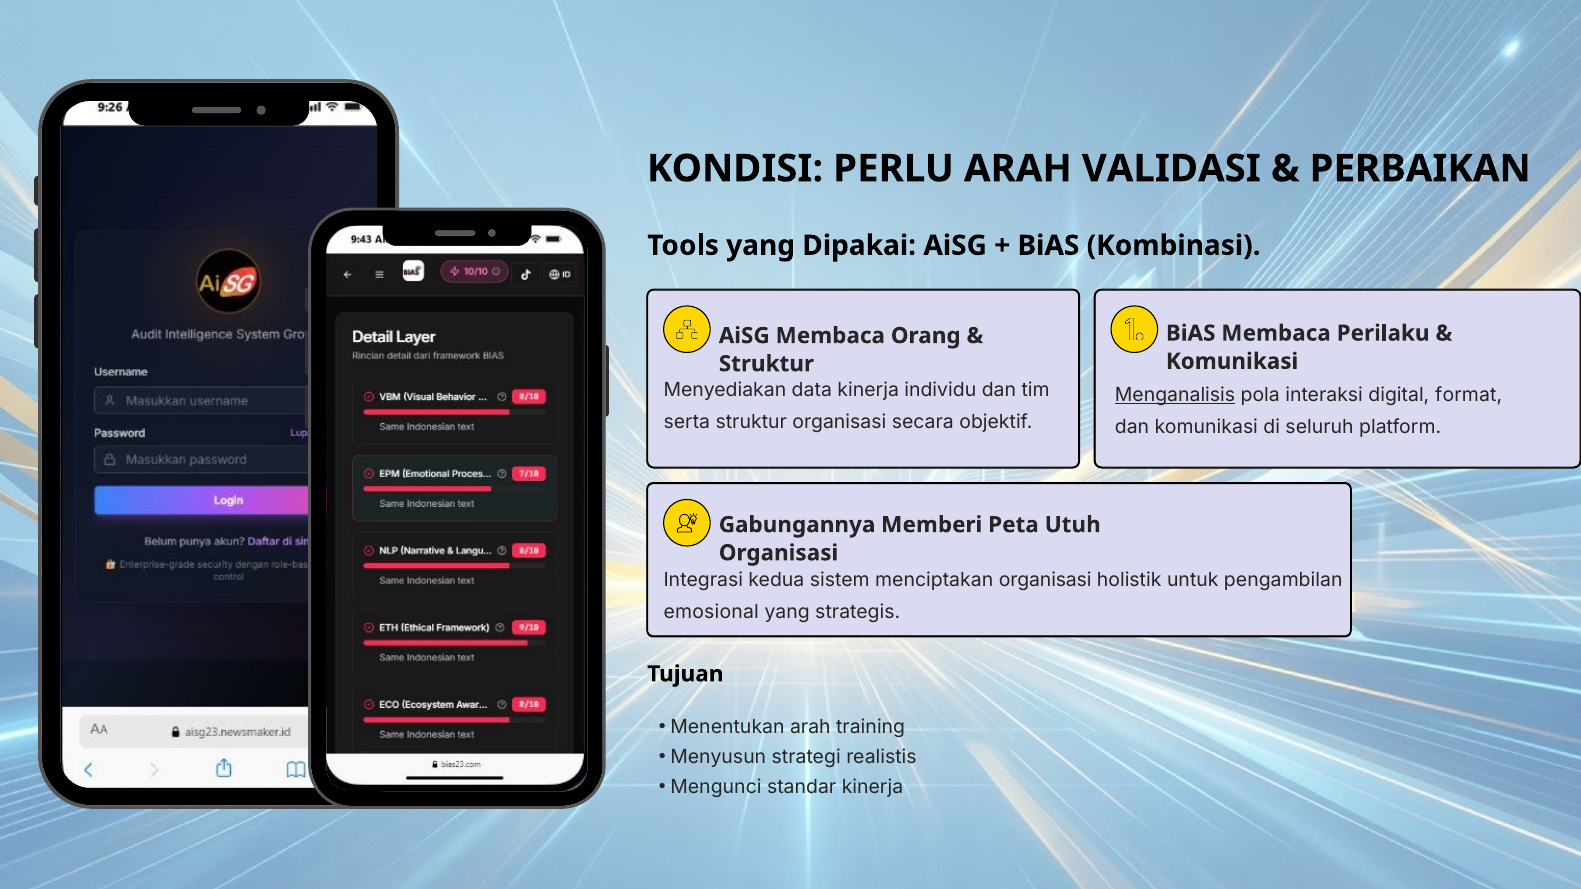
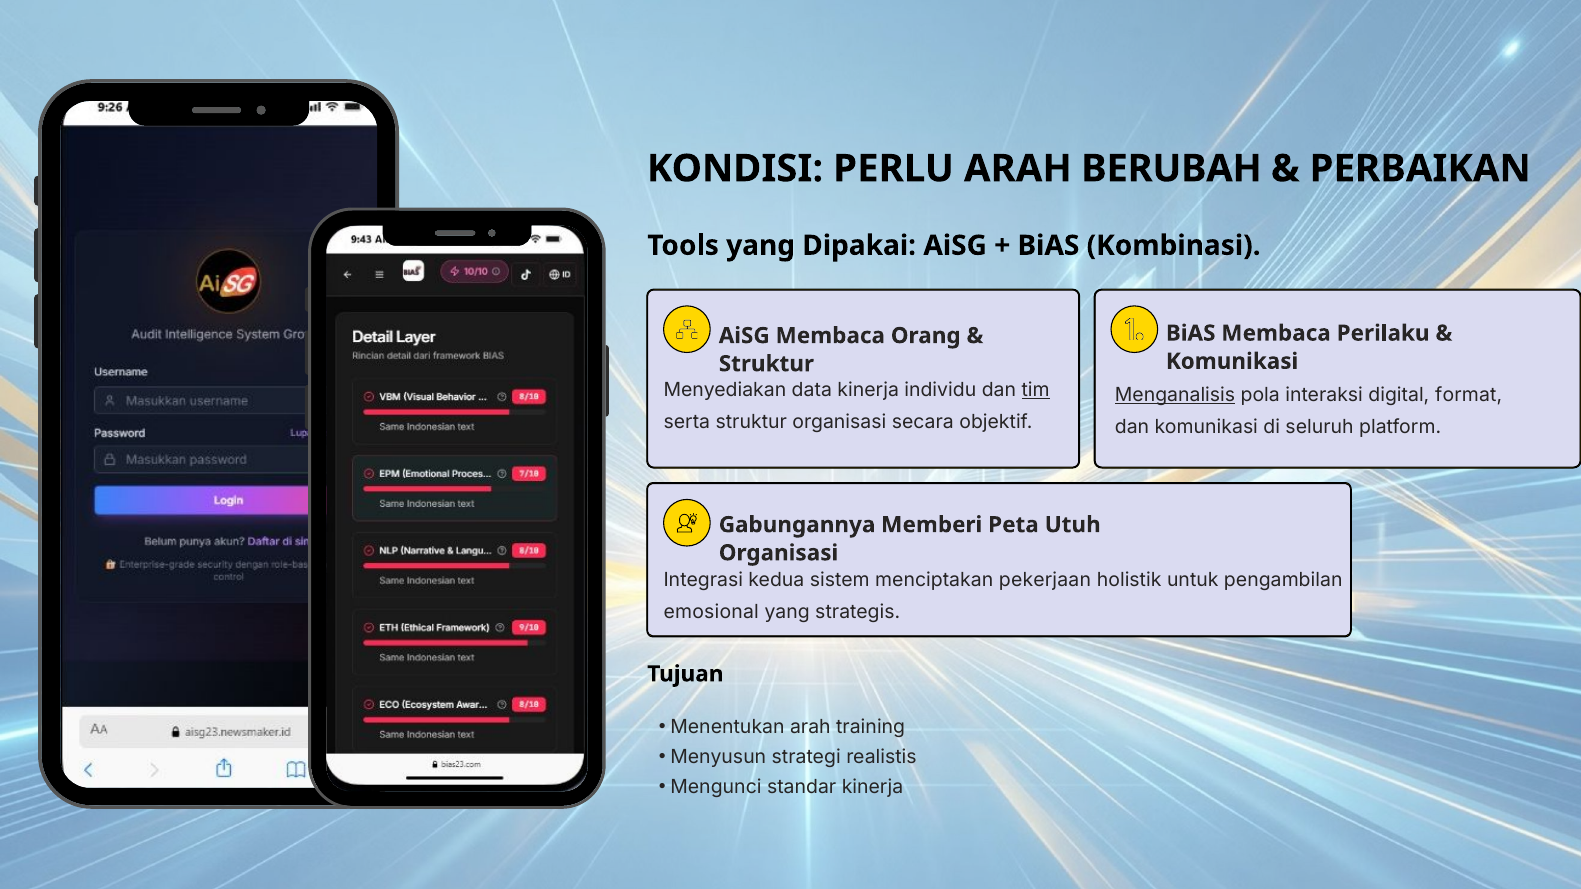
VALIDASI: VALIDASI -> BERUBAH
tim underline: none -> present
menciptakan organisasi: organisasi -> pekerjaan
